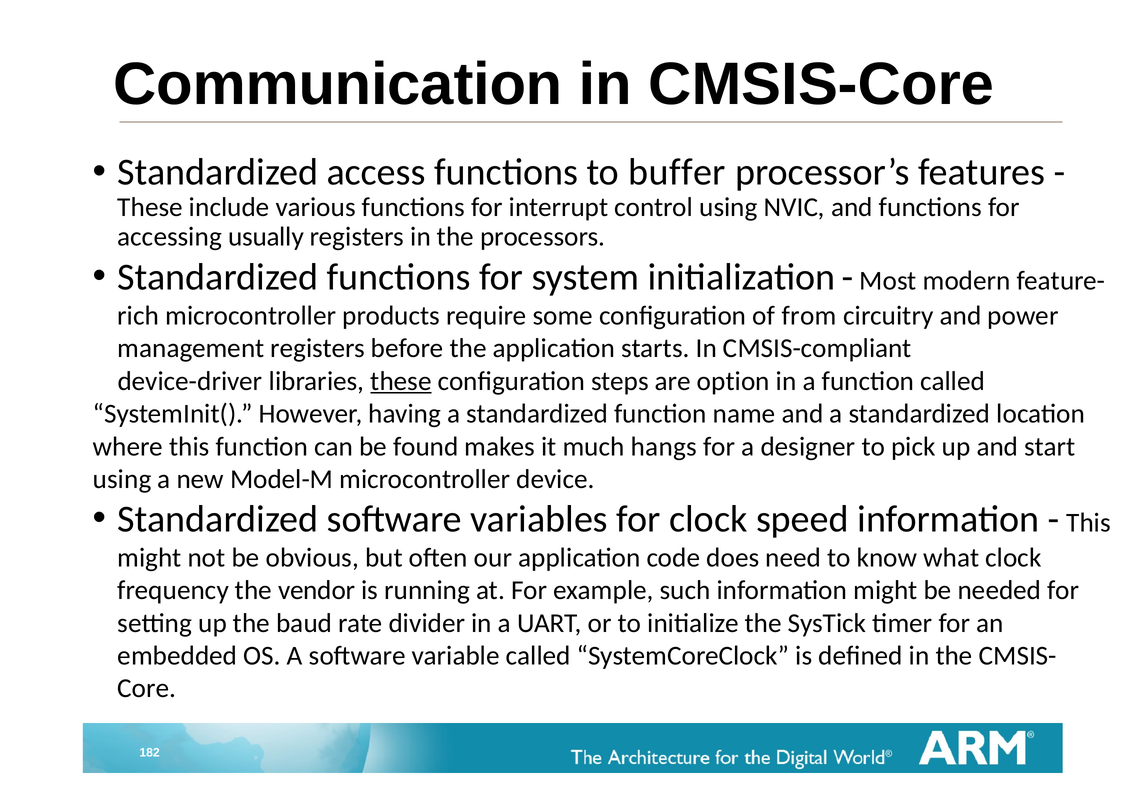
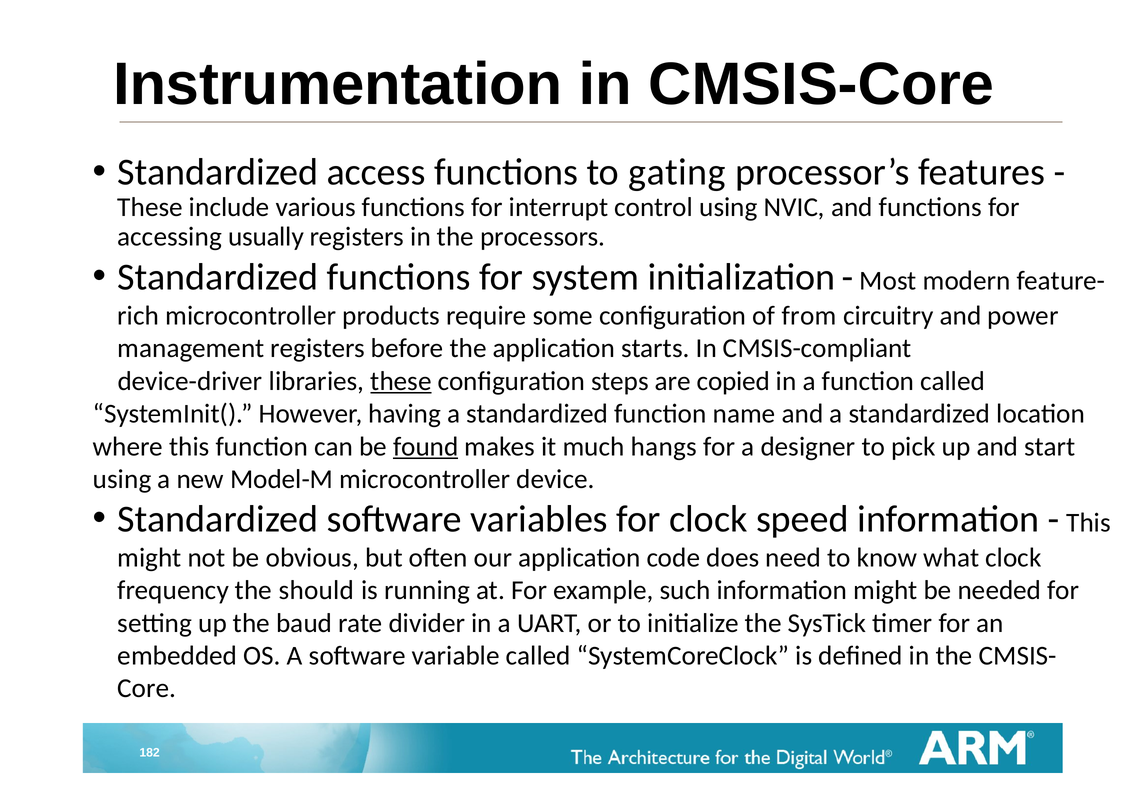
Communication: Communication -> Instrumentation
buffer: buffer -> gating
option: option -> copied
found underline: none -> present
vendor: vendor -> should
